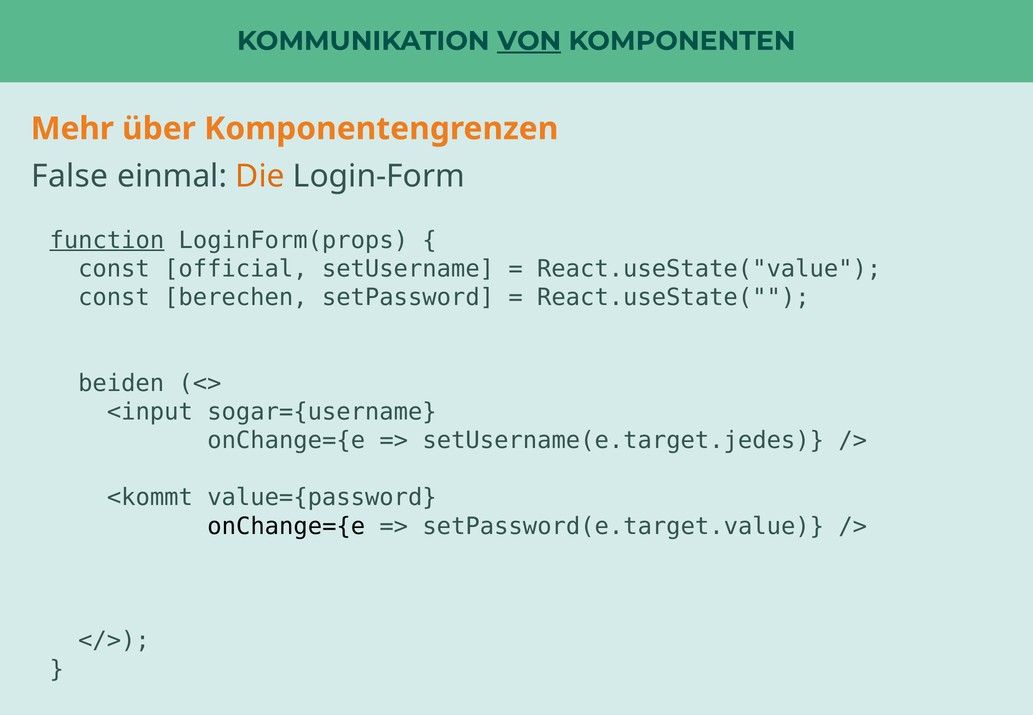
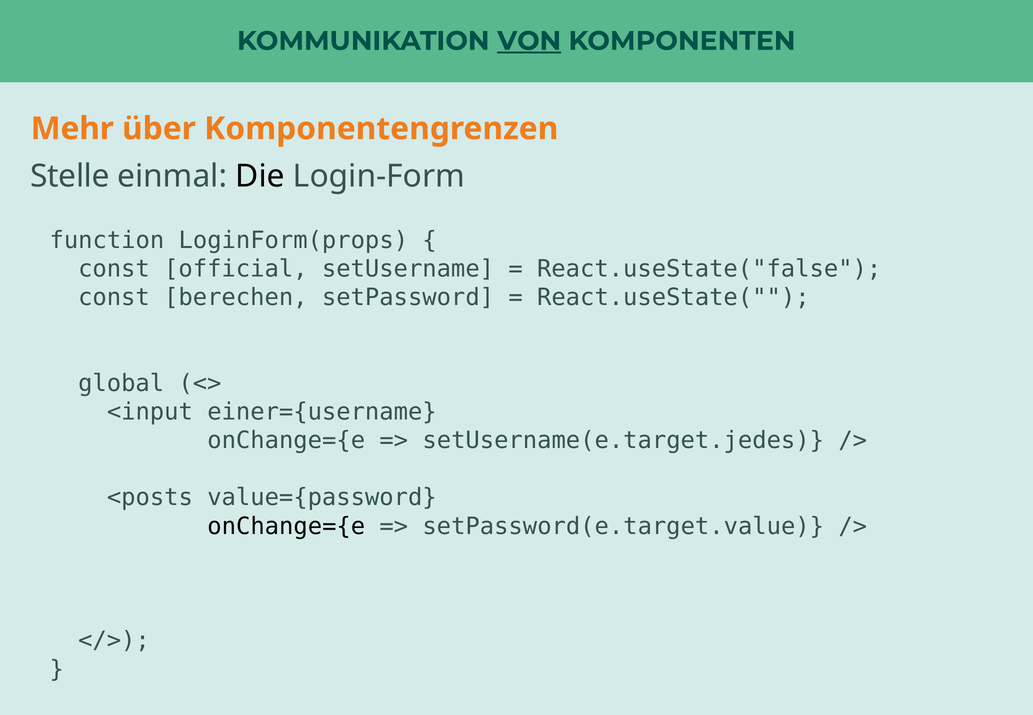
False: False -> Stelle
Die colour: orange -> black
function underline: present -> none
React.useState("value: React.useState("value -> React.useState("false
beiden: beiden -> global
sogar={username: sogar={username -> einer={username
<kommt: <kommt -> <posts
